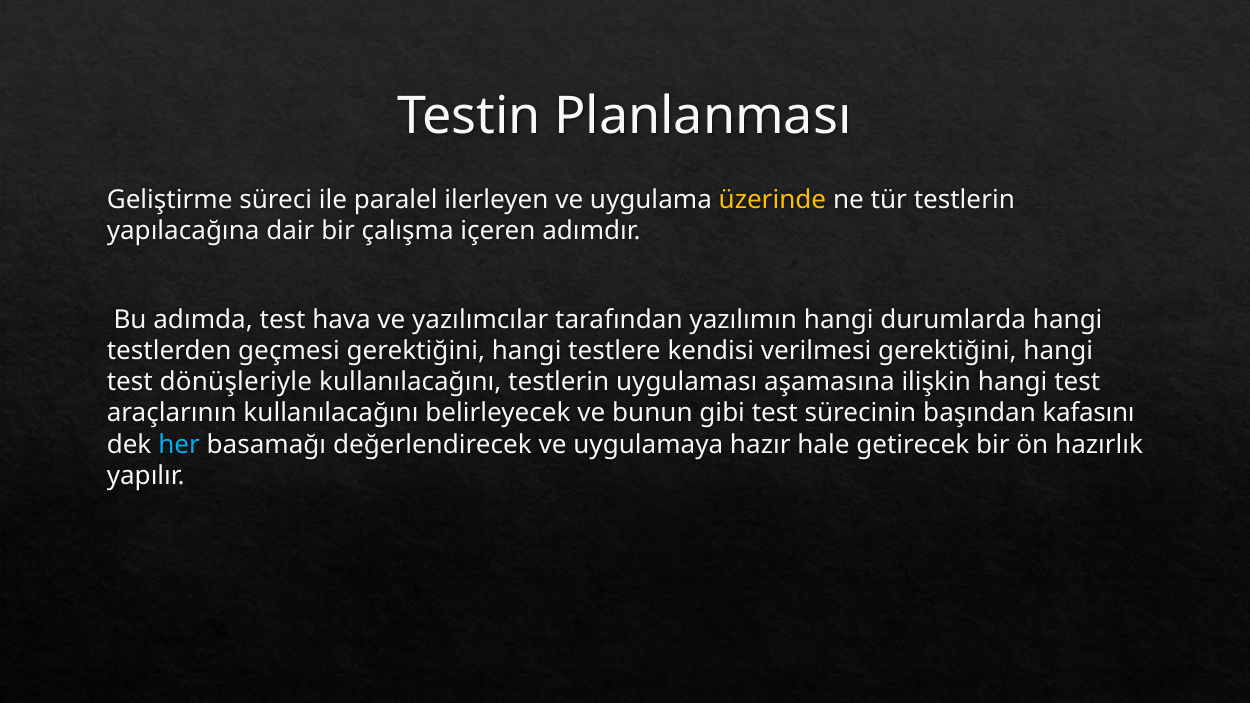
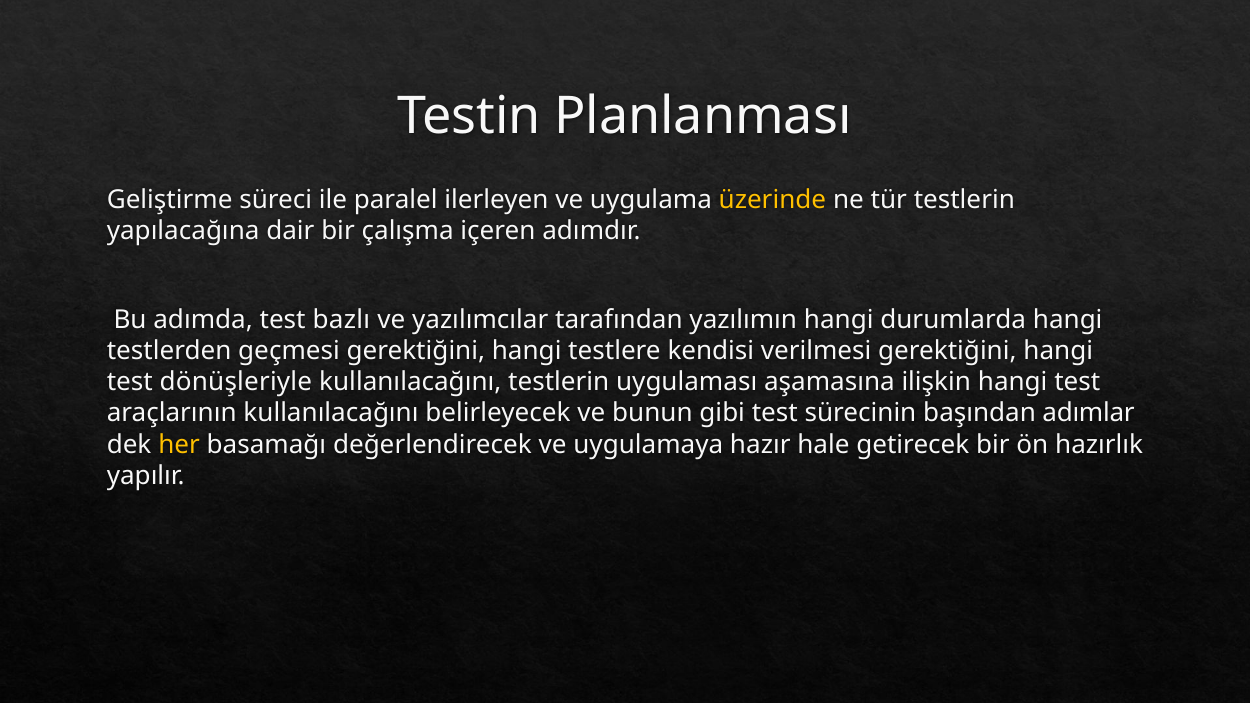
hava: hava -> bazlı
kafasını: kafasını -> adımlar
her colour: light blue -> yellow
